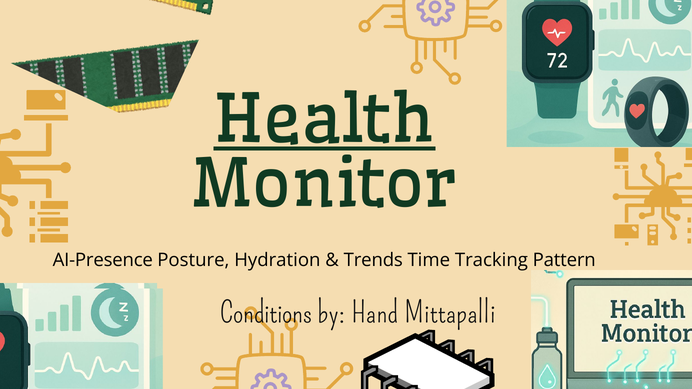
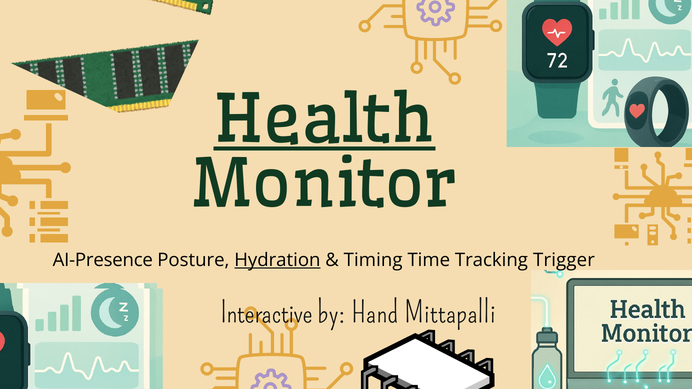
Hydration underline: none -> present
Trends: Trends -> Timing
Pattern: Pattern -> Trigger
Conditions: Conditions -> Interactive
